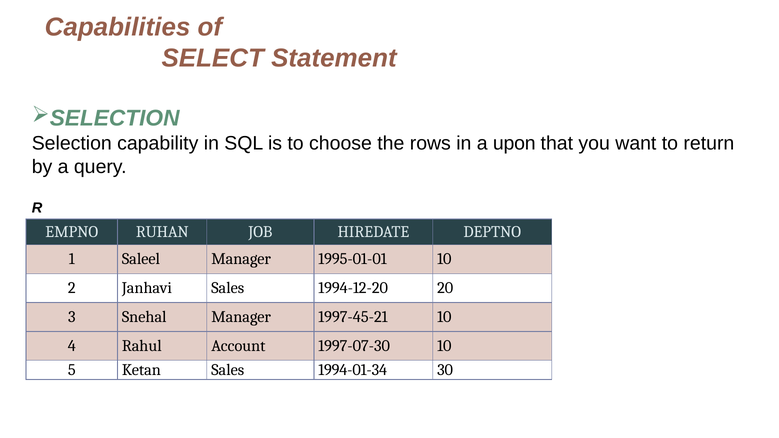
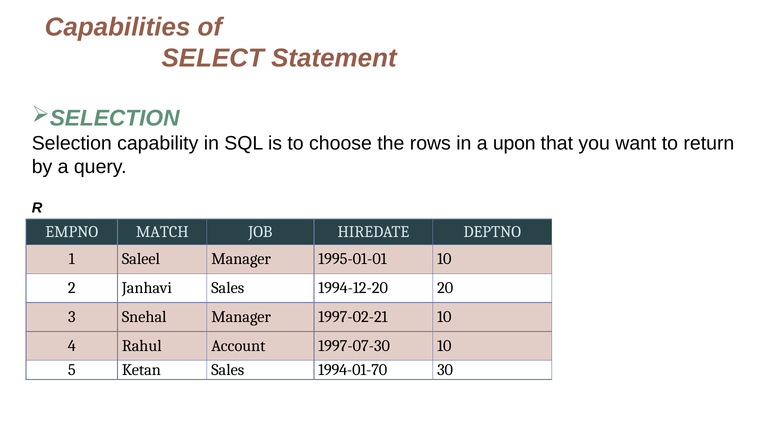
RUHAN: RUHAN -> MATCH
1997-45-21: 1997-45-21 -> 1997-02-21
1994-01-34: 1994-01-34 -> 1994-01-70
